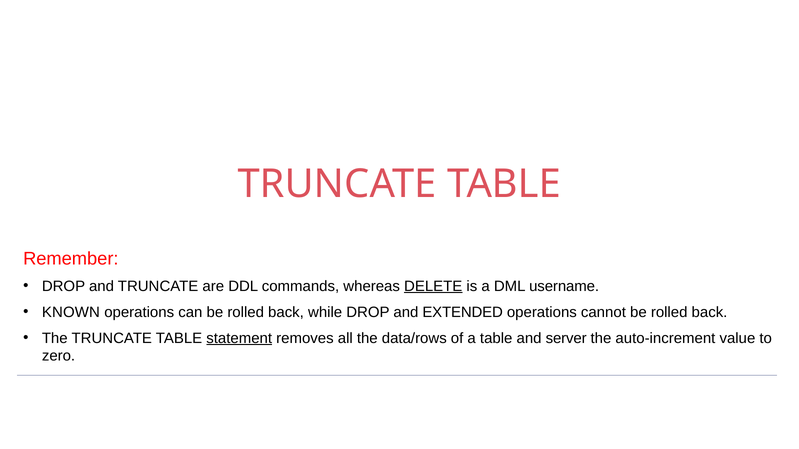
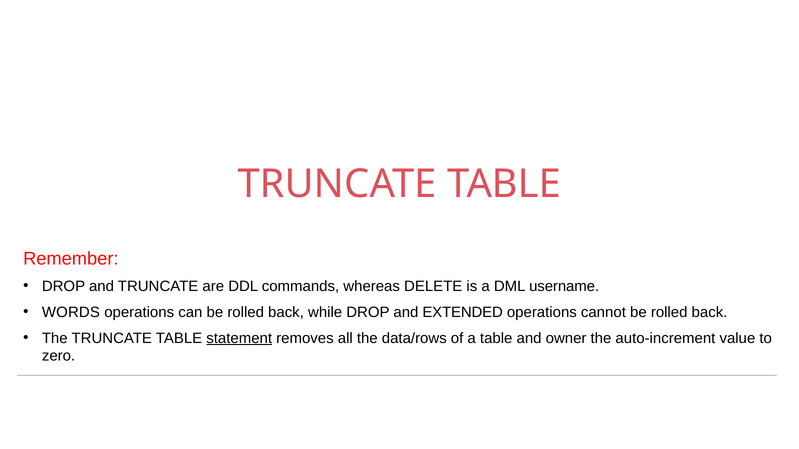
DELETE underline: present -> none
KNOWN: KNOWN -> WORDS
server: server -> owner
